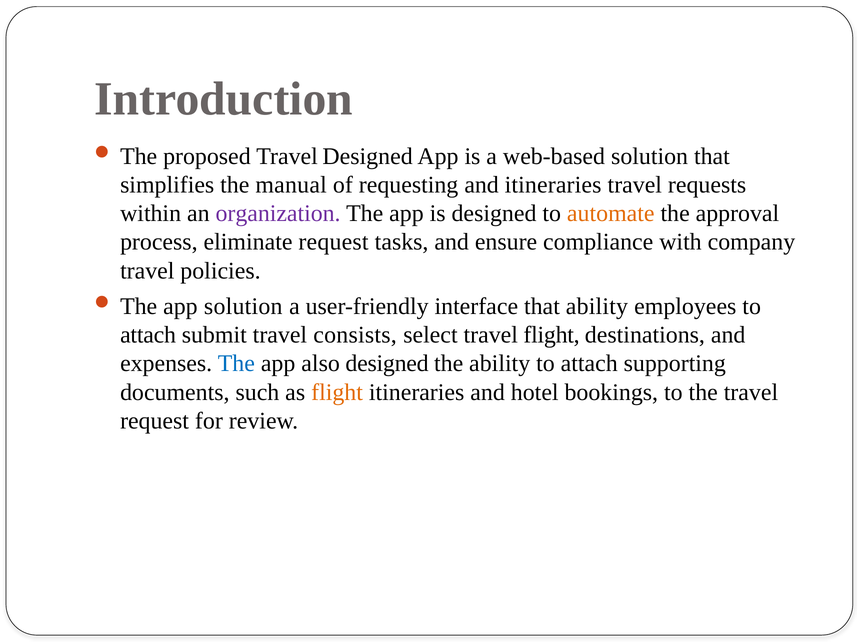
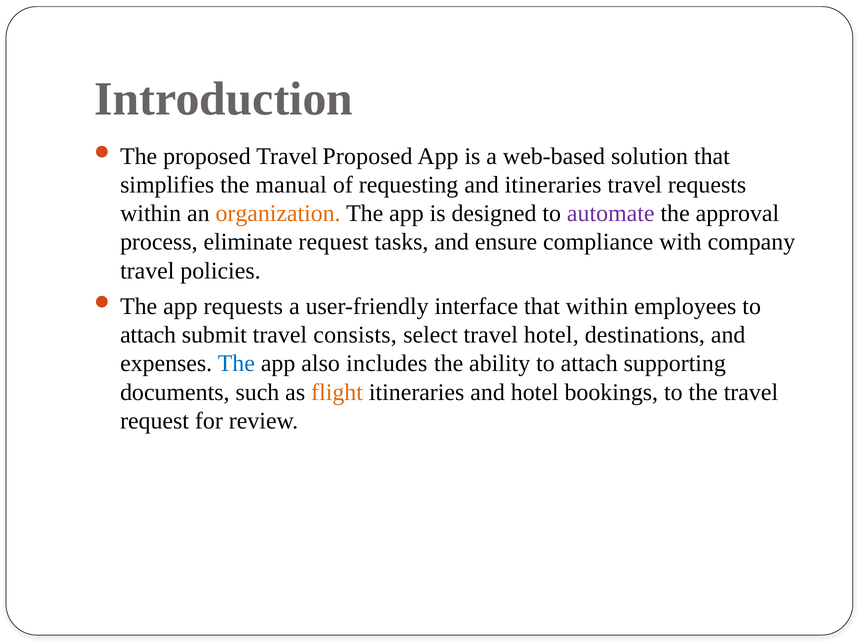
Travel Designed: Designed -> Proposed
organization colour: purple -> orange
automate colour: orange -> purple
app solution: solution -> requests
that ability: ability -> within
travel flight: flight -> hotel
also designed: designed -> includes
